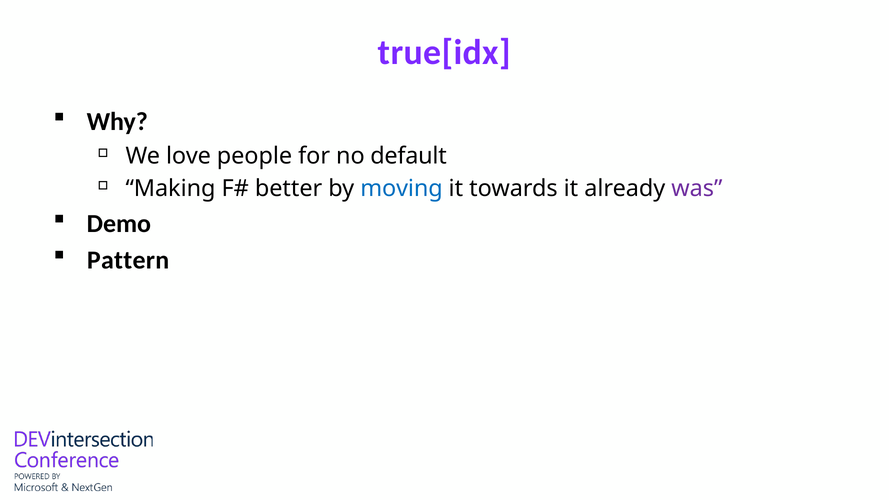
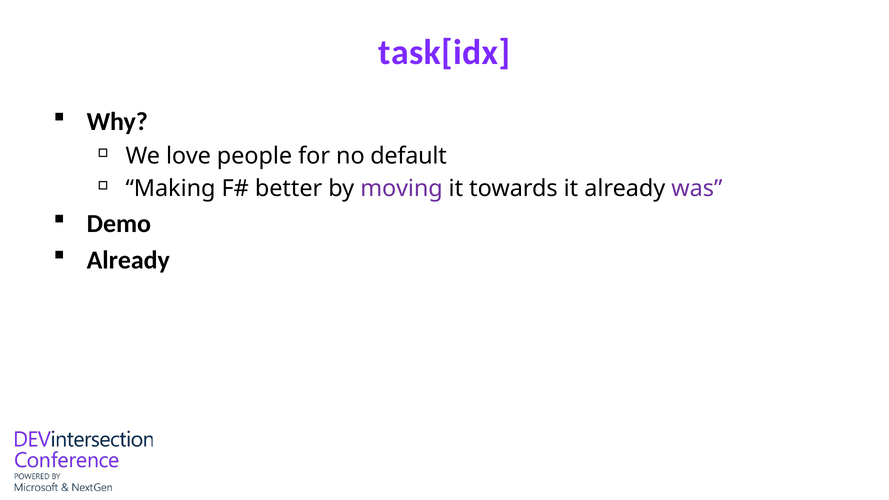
true[idx: true[idx -> task[idx
moving colour: blue -> purple
Pattern at (128, 260): Pattern -> Already
